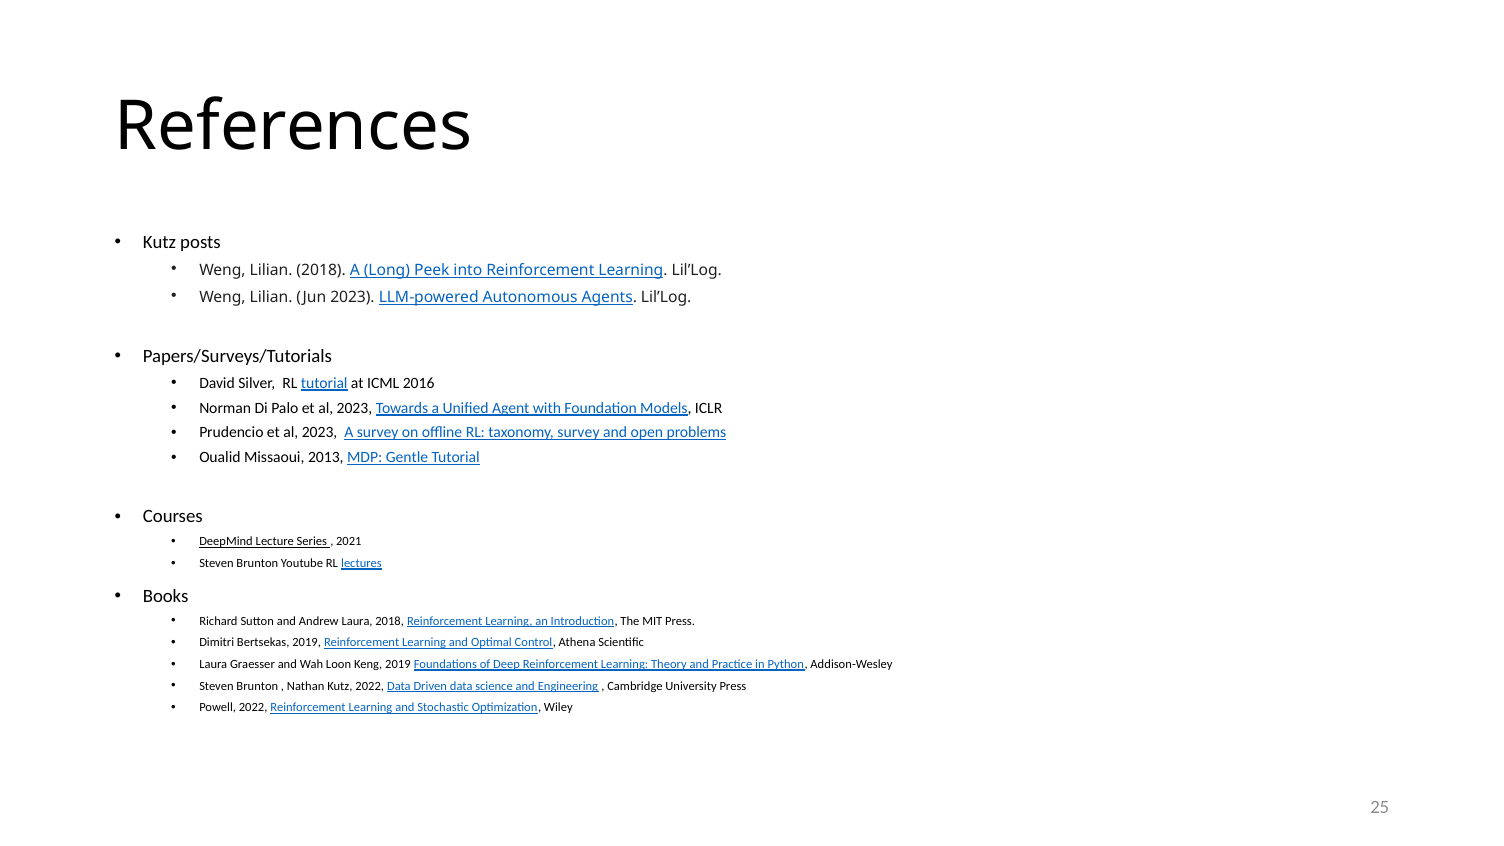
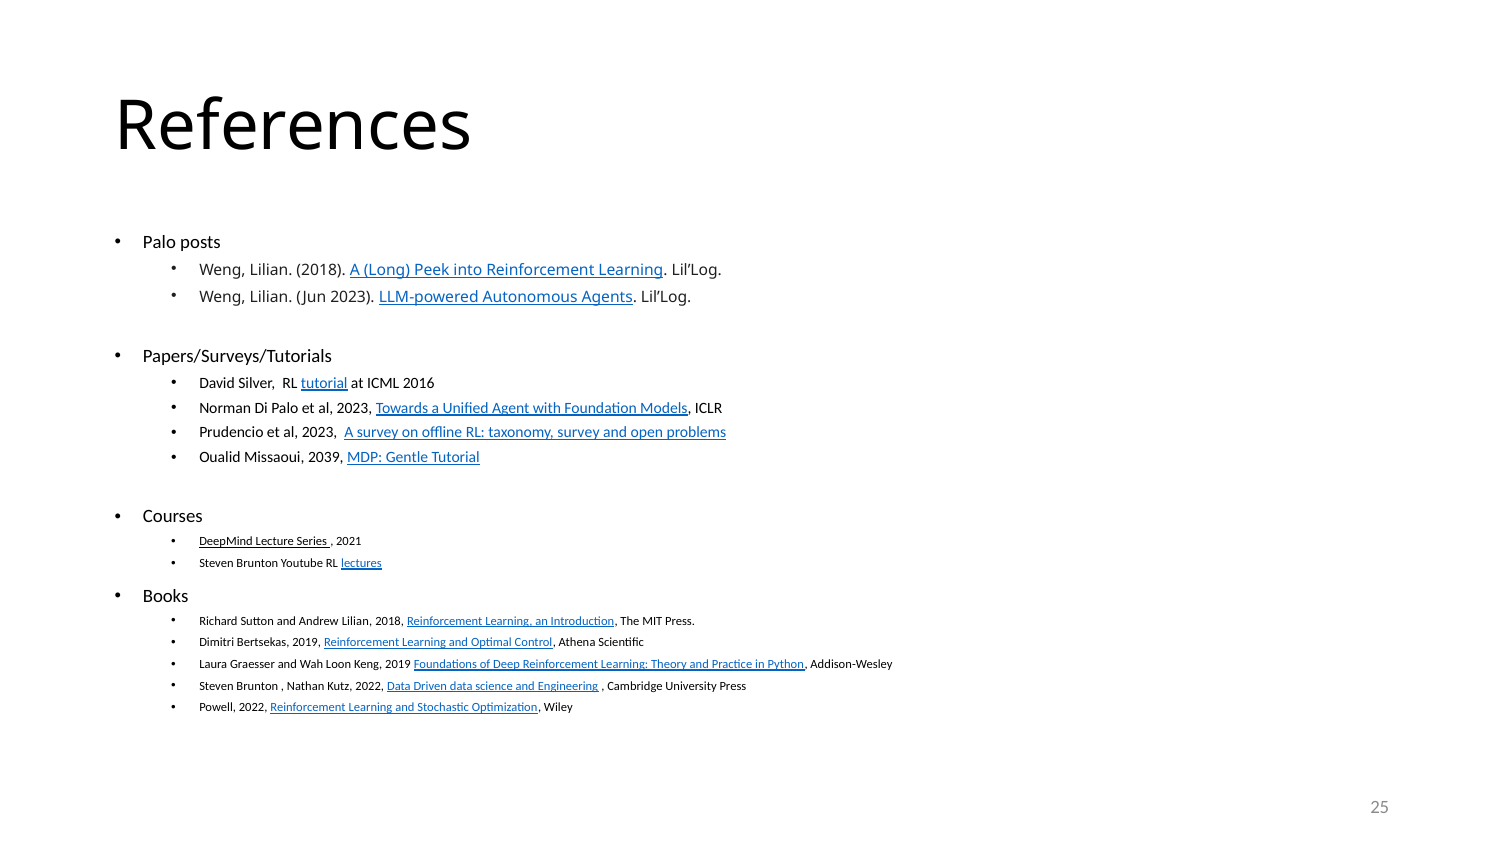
Kutz at (159, 242): Kutz -> Palo
2013: 2013 -> 2039
Andrew Laura: Laura -> Lilian
